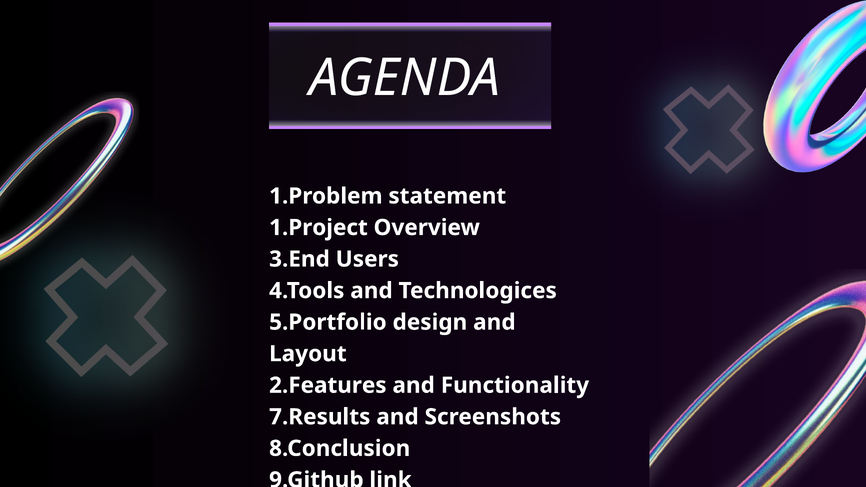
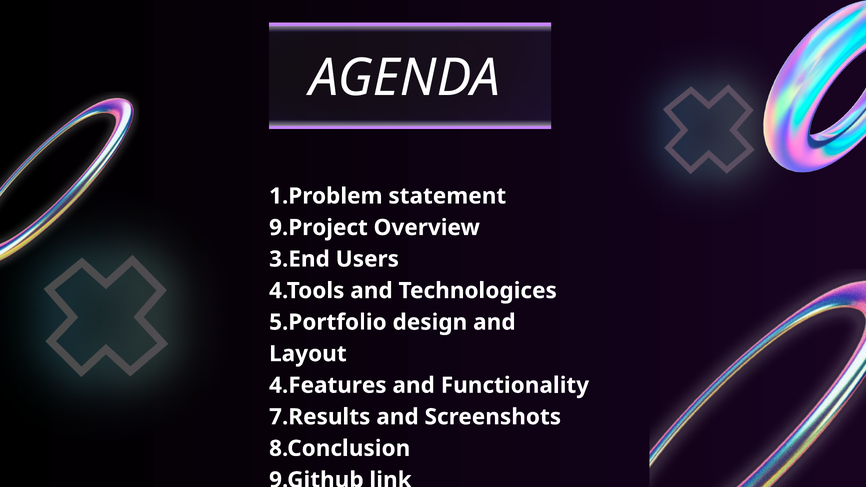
1.Project: 1.Project -> 9.Project
2.Features: 2.Features -> 4.Features
